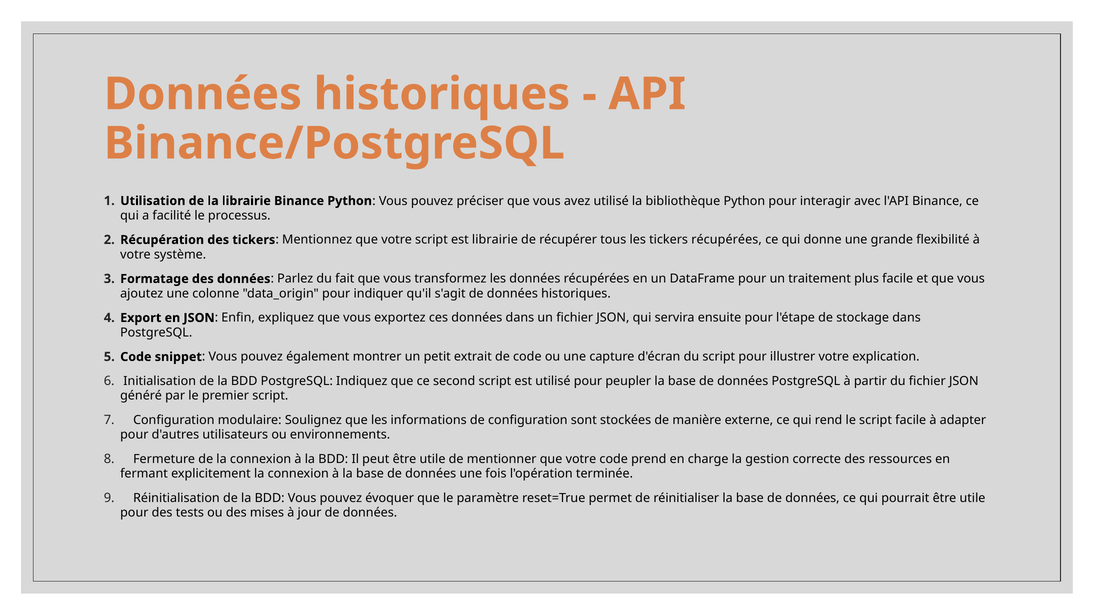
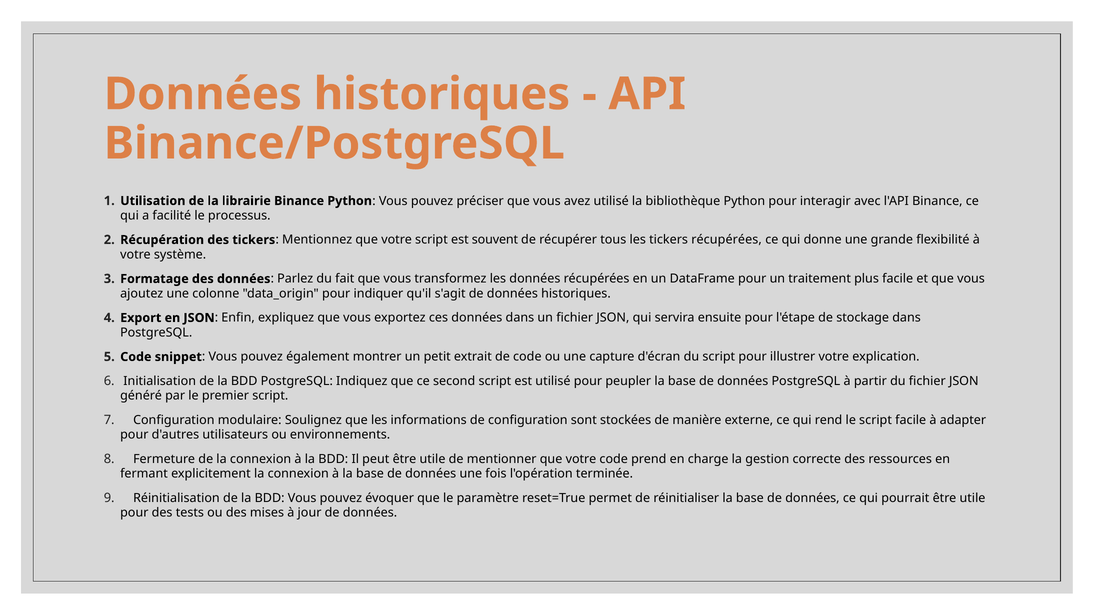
est librairie: librairie -> souvent
